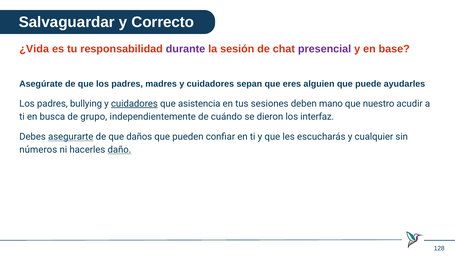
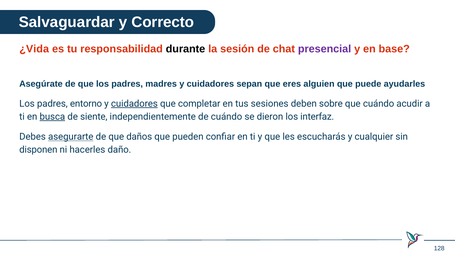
durante colour: purple -> black
bullying: bullying -> entorno
asistencia: asistencia -> completar
mano: mano -> sobre
que nuestro: nuestro -> cuándo
busca underline: none -> present
grupo: grupo -> siente
números: números -> disponen
daño underline: present -> none
